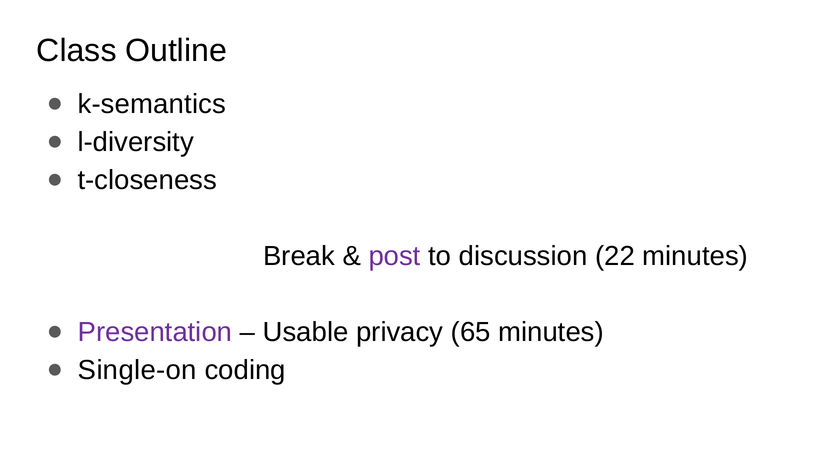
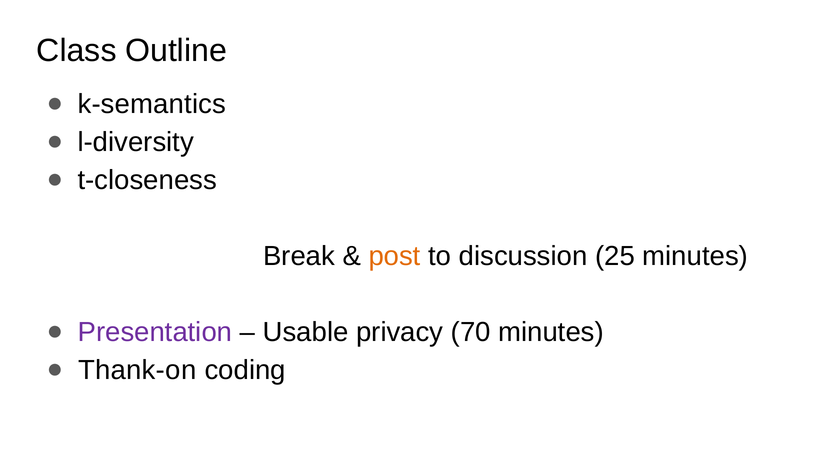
post colour: purple -> orange
22: 22 -> 25
65: 65 -> 70
Single-on: Single-on -> Thank-on
